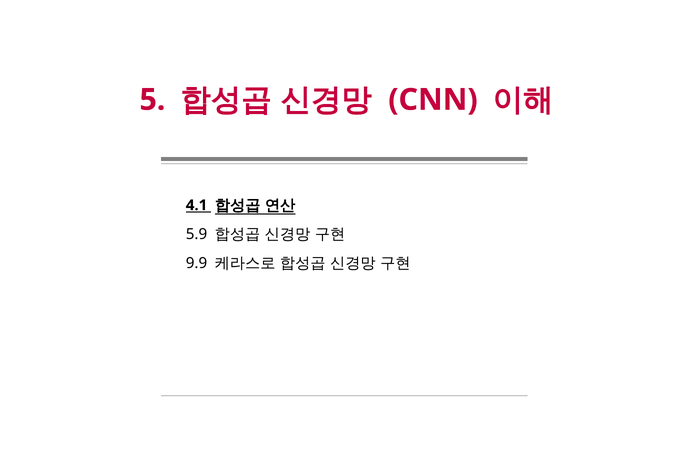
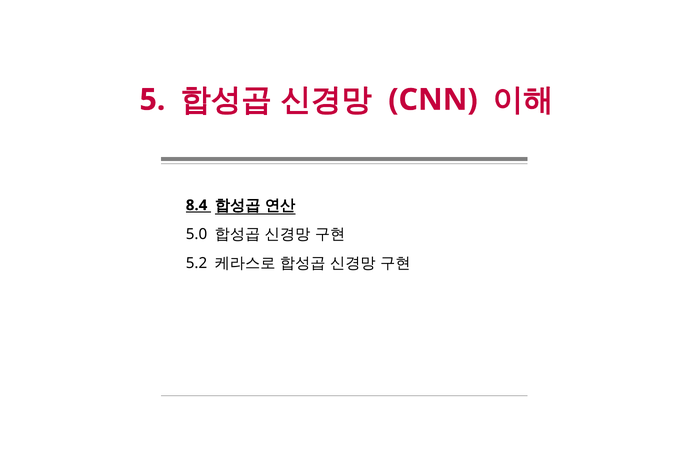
4.1: 4.1 -> 8.4
5.9: 5.9 -> 5.0
9.9: 9.9 -> 5.2
